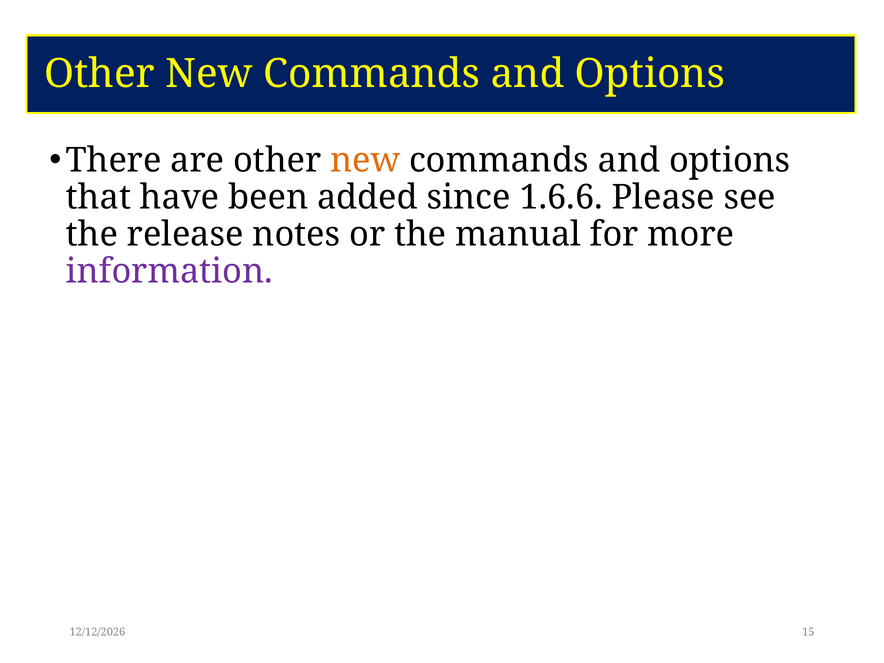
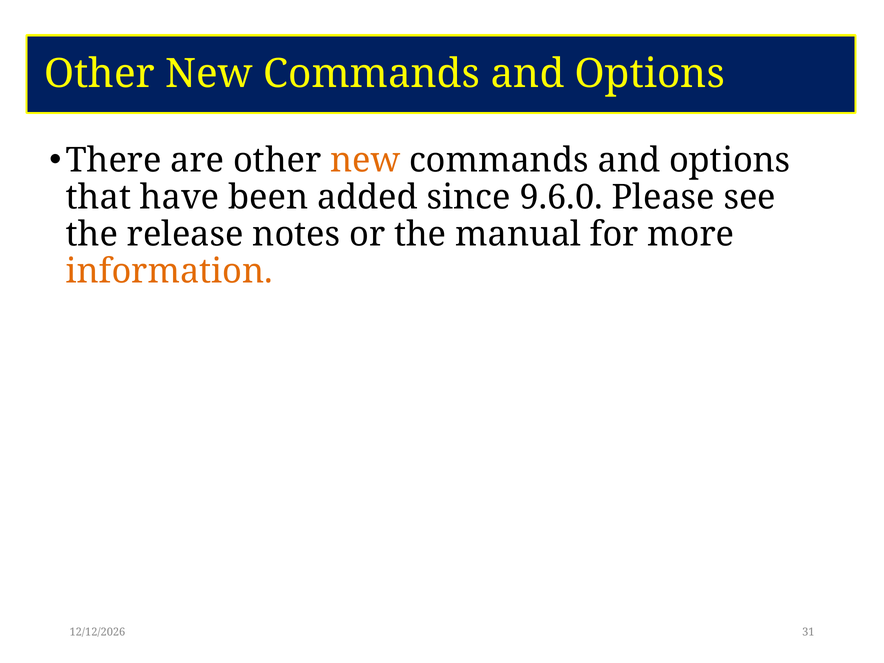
1.6.6: 1.6.6 -> 9.6.0
information colour: purple -> orange
15: 15 -> 31
